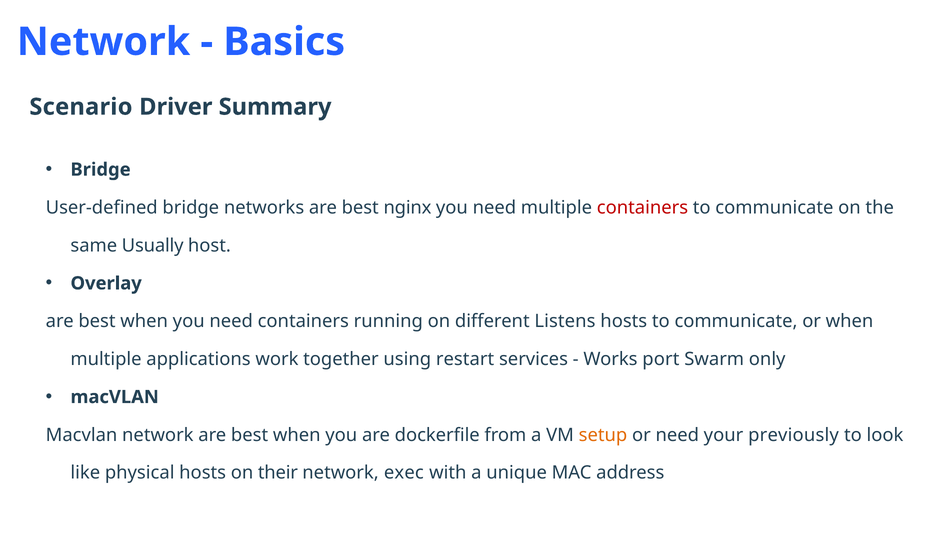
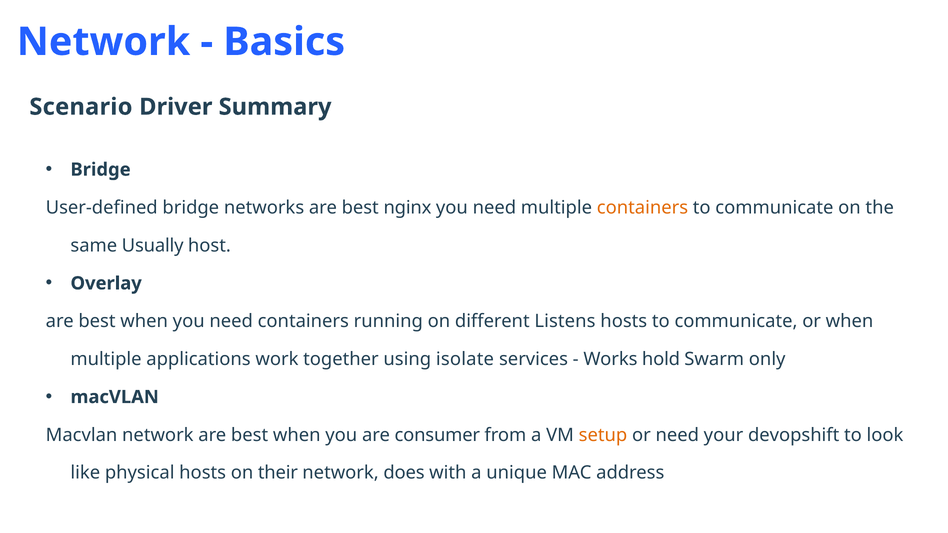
containers at (642, 208) colour: red -> orange
restart: restart -> isolate
port: port -> hold
dockerfile: dockerfile -> consumer
previously: previously -> devopshift
exec: exec -> does
